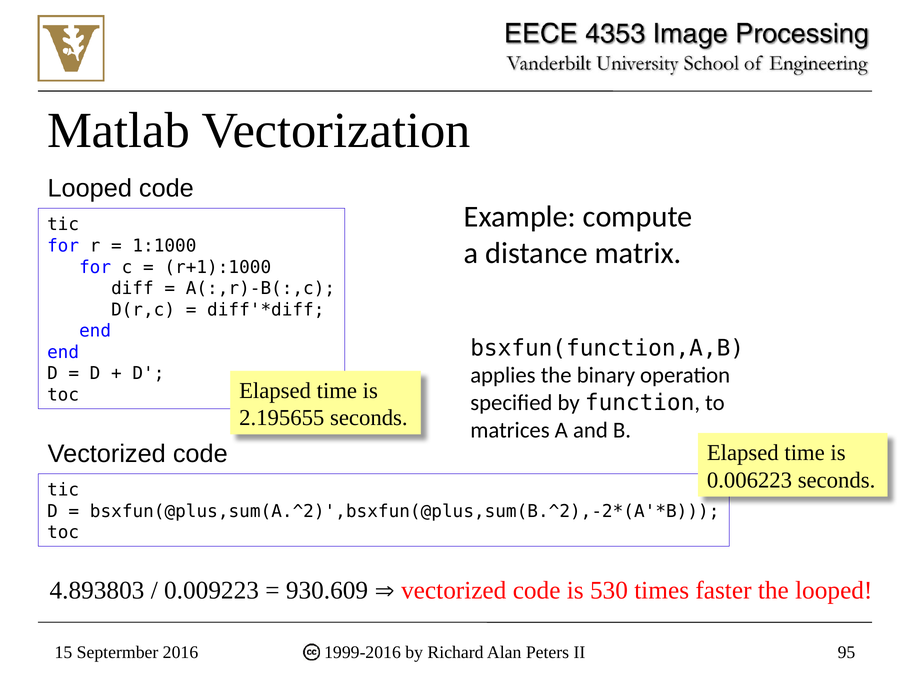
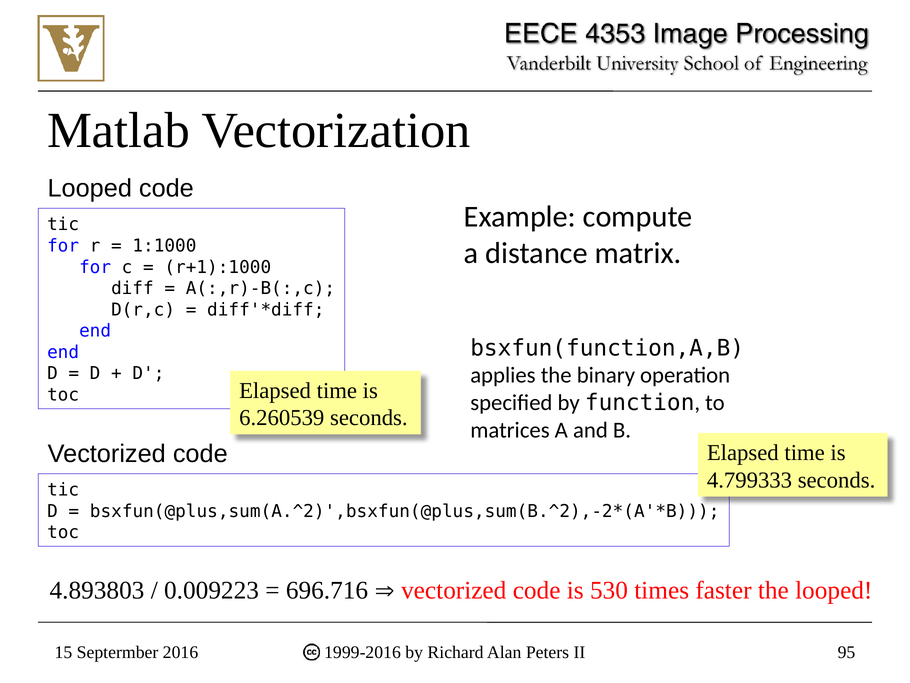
2.195655: 2.195655 -> 6.260539
0.006223: 0.006223 -> 4.799333
930.609: 930.609 -> 696.716
